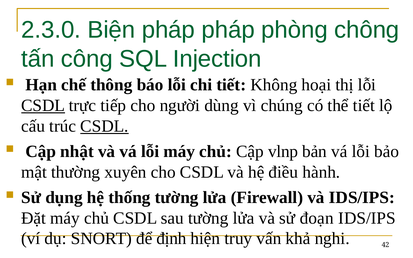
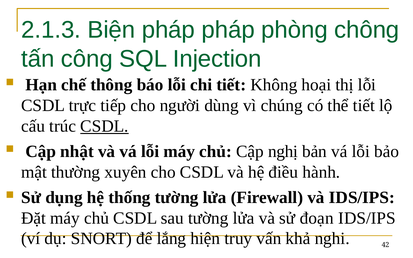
2.3.0: 2.3.0 -> 2.1.3
CSDL at (43, 105) underline: present -> none
vlnp: vlnp -> nghị
định: định -> lắng
